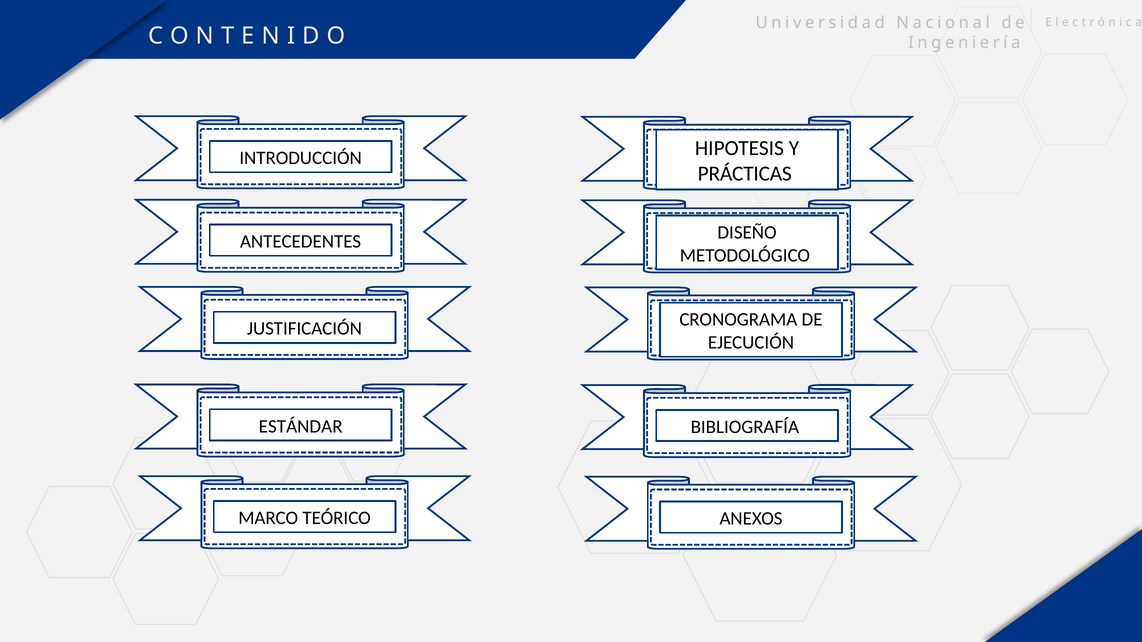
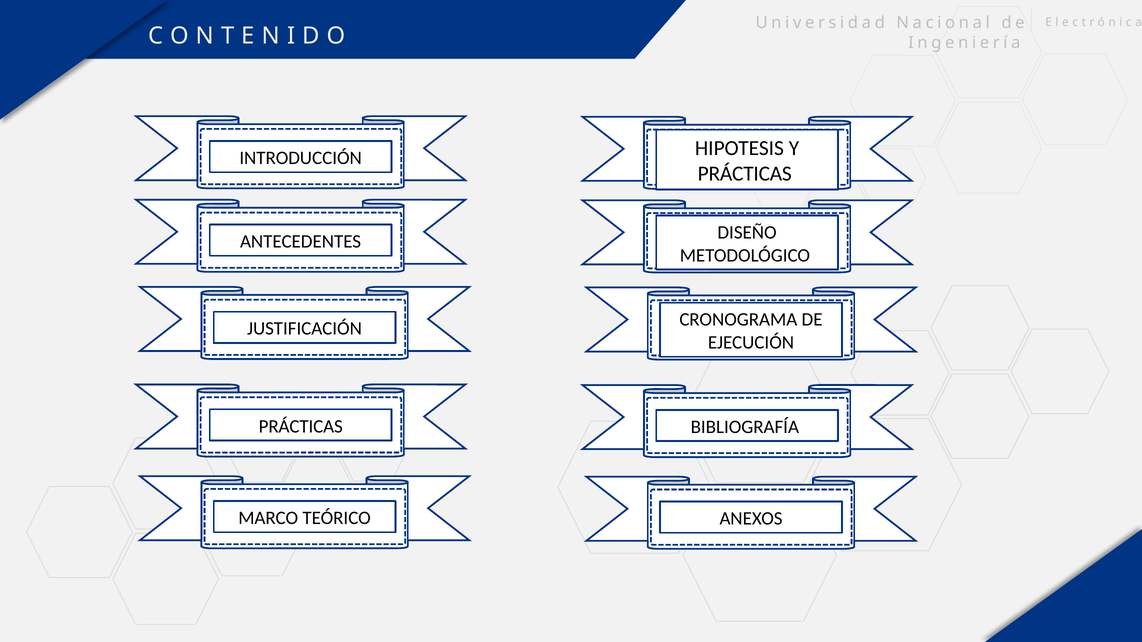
ESTÁNDAR at (301, 427): ESTÁNDAR -> PRÁCTICAS
